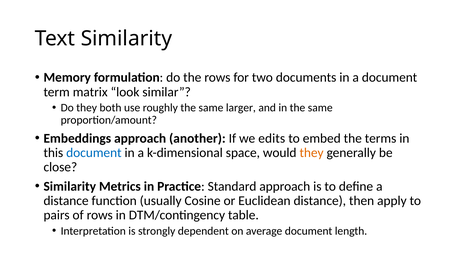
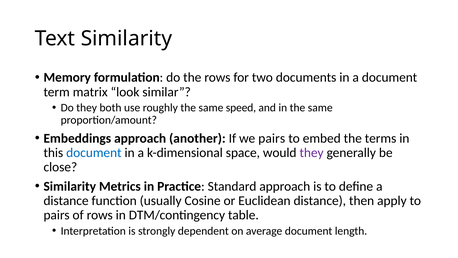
larger: larger -> speed
we edits: edits -> pairs
they at (312, 152) colour: orange -> purple
